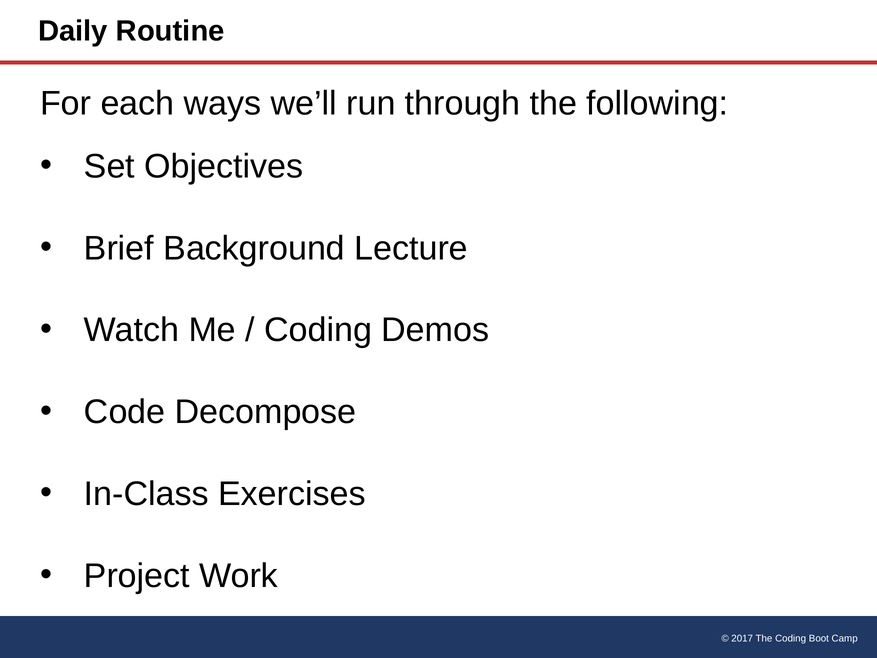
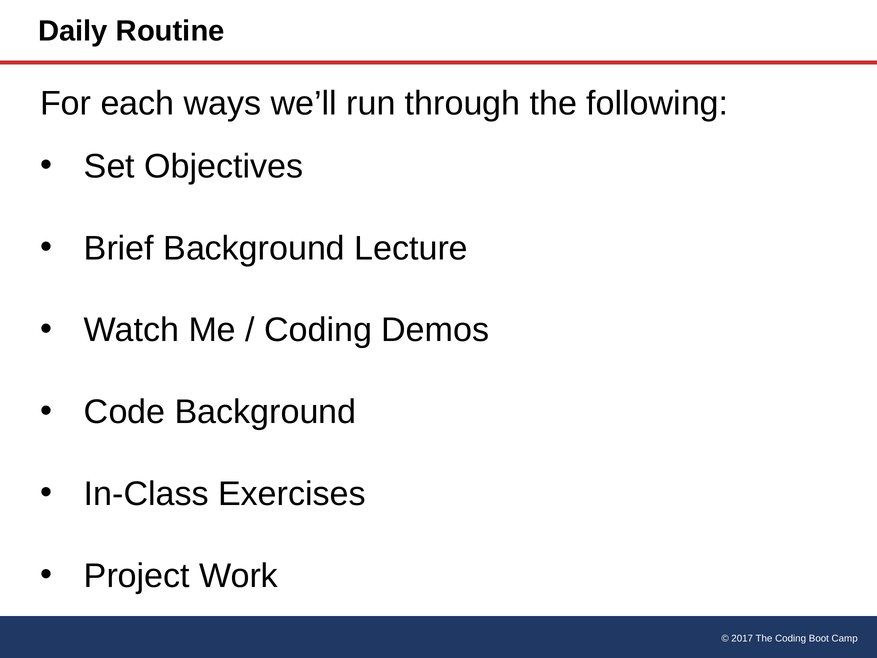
Code Decompose: Decompose -> Background
